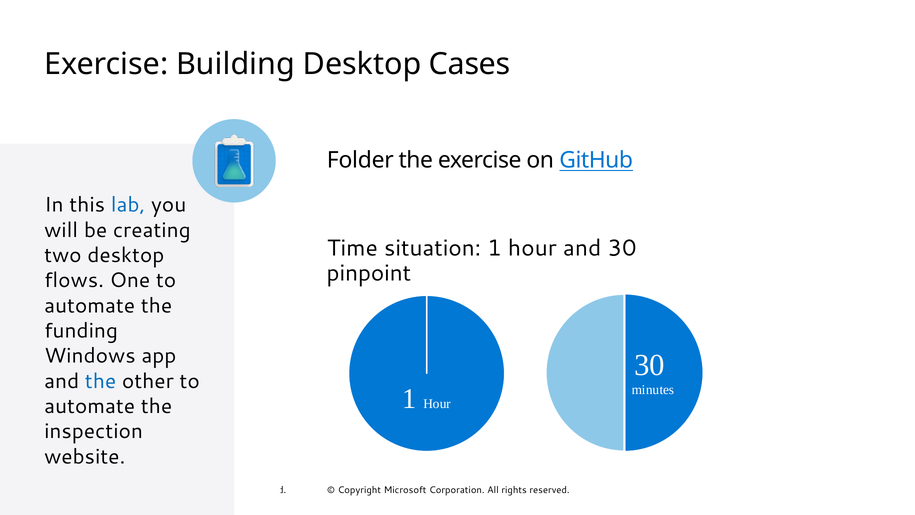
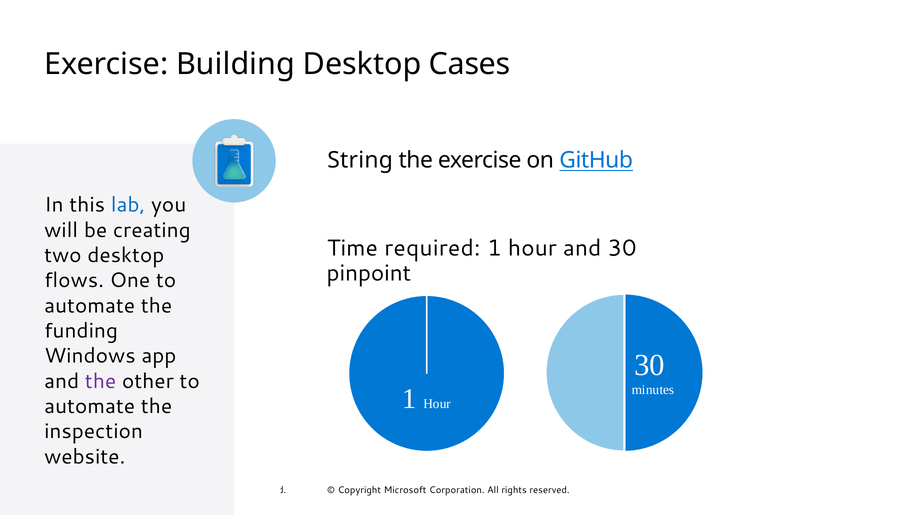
Folder: Folder -> String
situation: situation -> required
the at (101, 381) colour: blue -> purple
